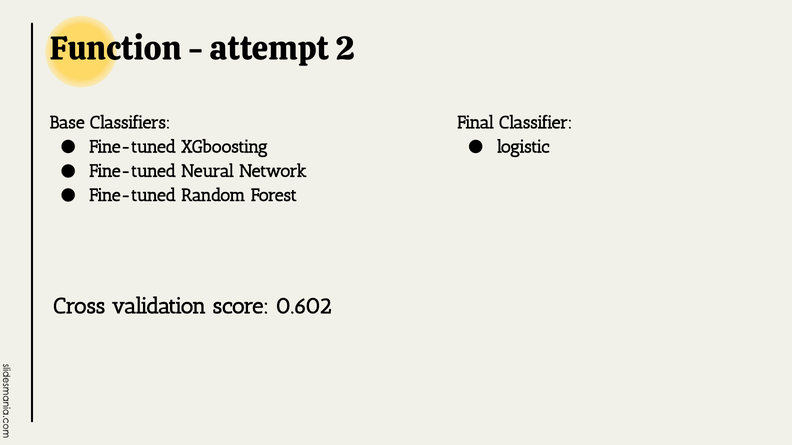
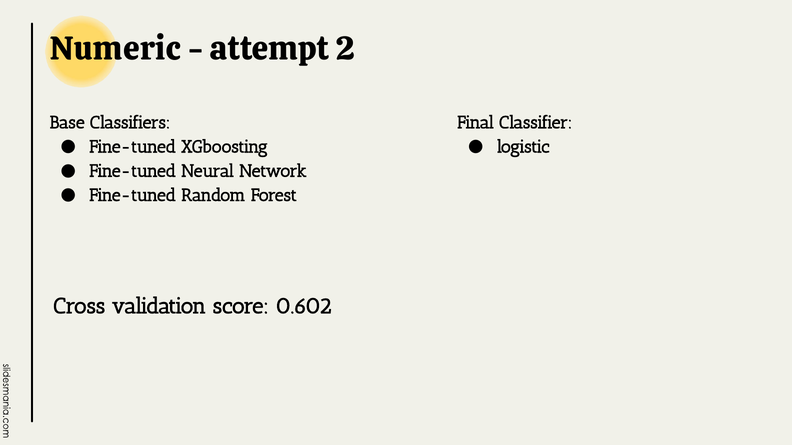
Function: Function -> Numeric
